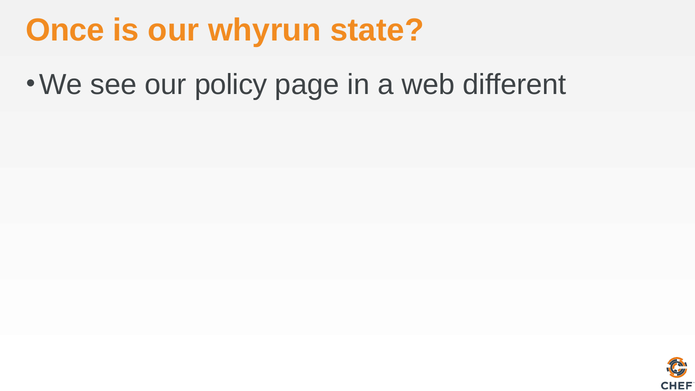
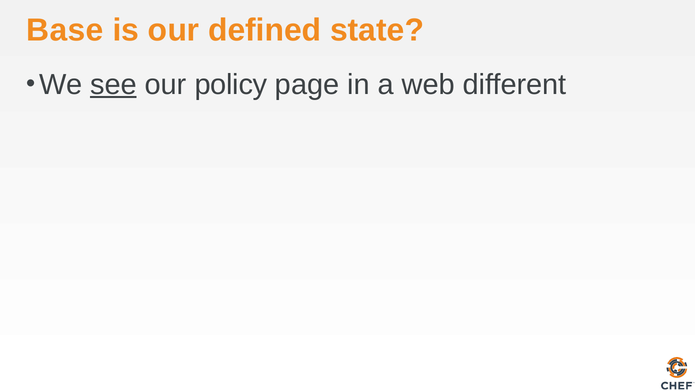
Once: Once -> Base
whyrun: whyrun -> defined
see underline: none -> present
